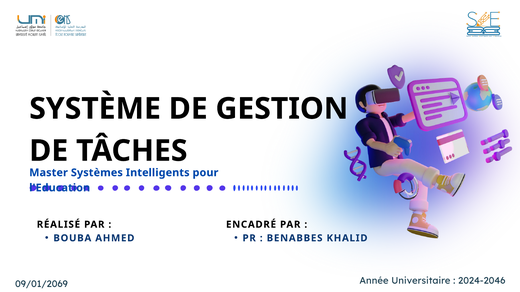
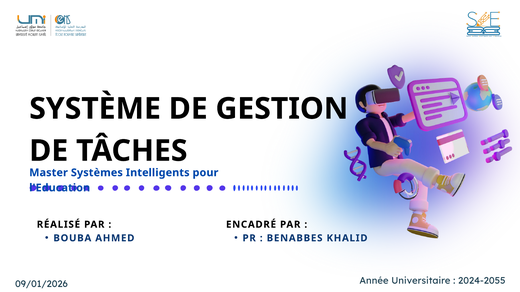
2024-2046: 2024-2046 -> 2024-2055
09/01/2069: 09/01/2069 -> 09/01/2026
